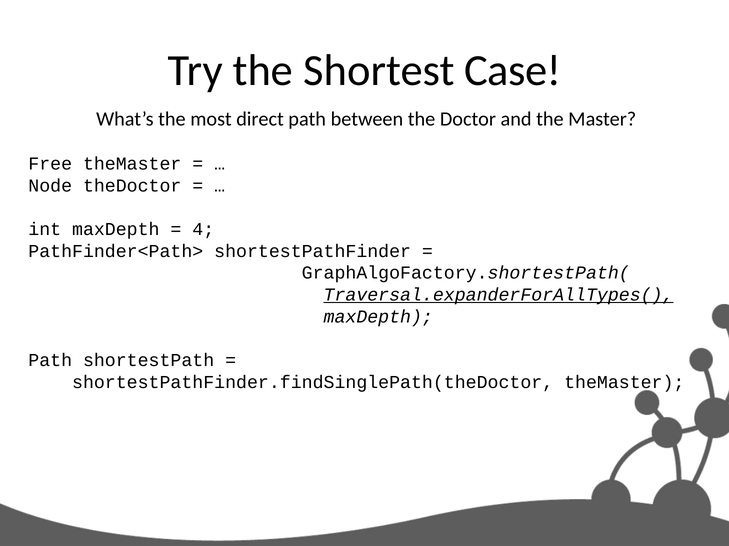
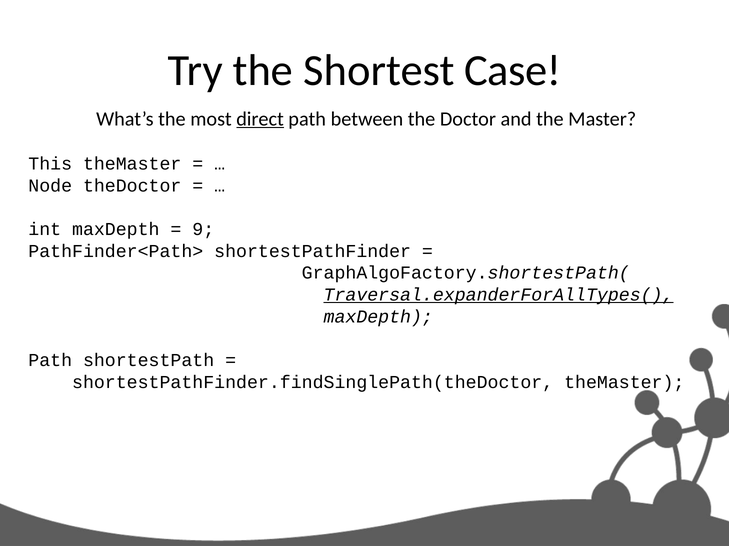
direct underline: none -> present
Free: Free -> This
4: 4 -> 9
